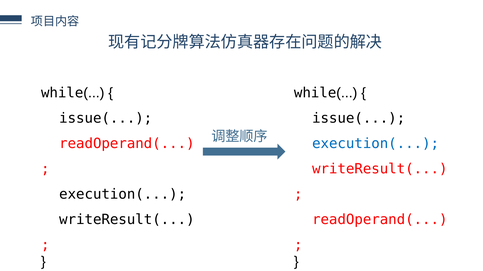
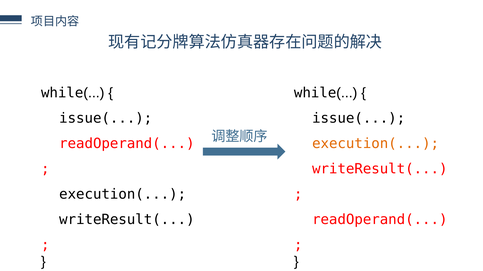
execution( at (376, 144) colour: blue -> orange
